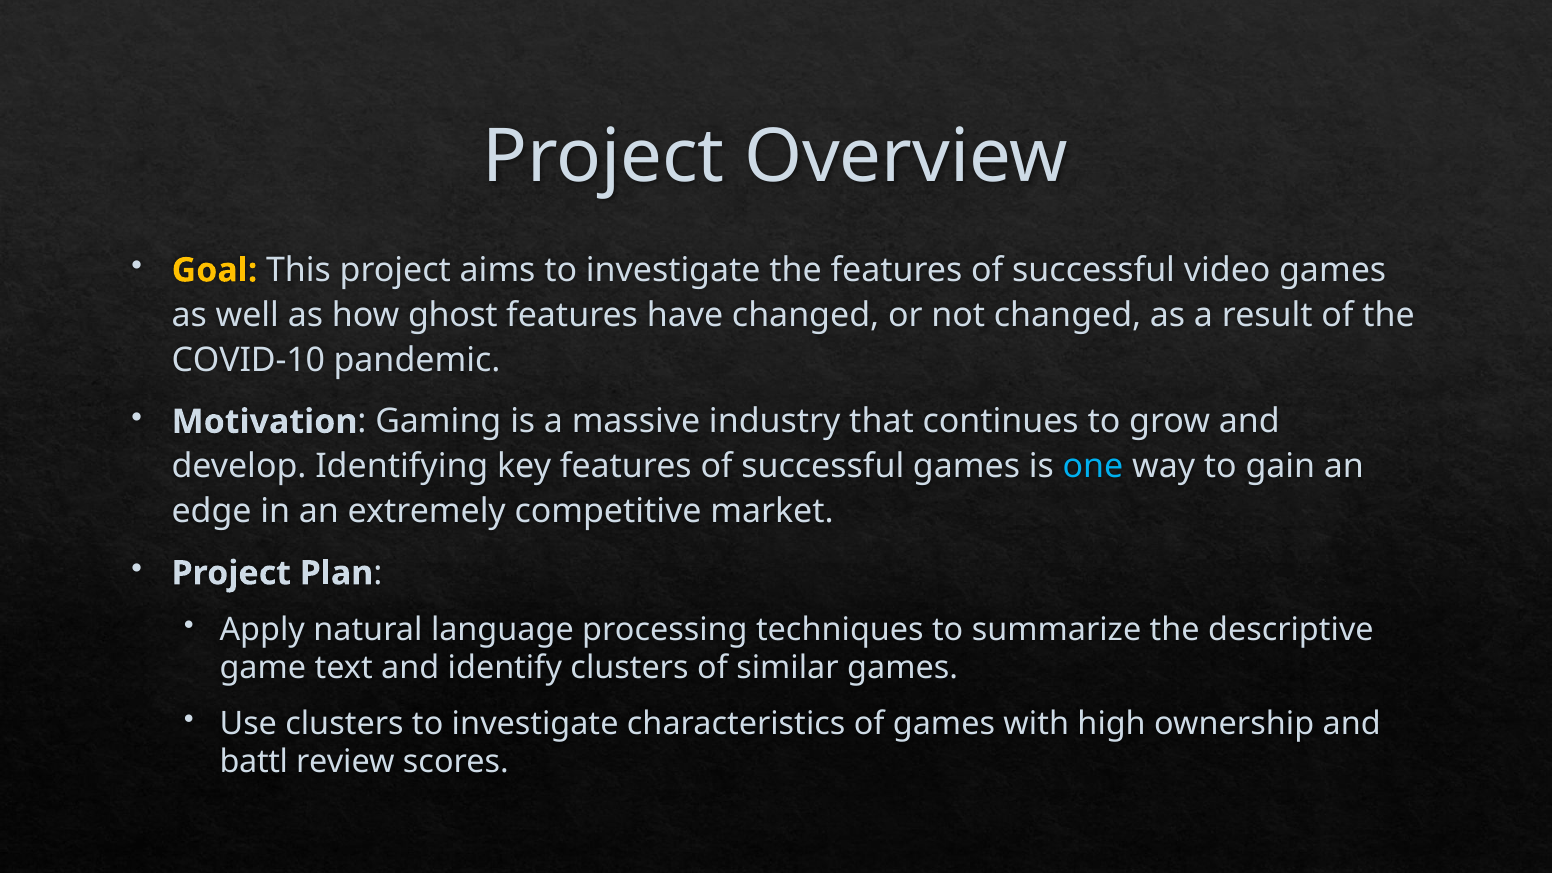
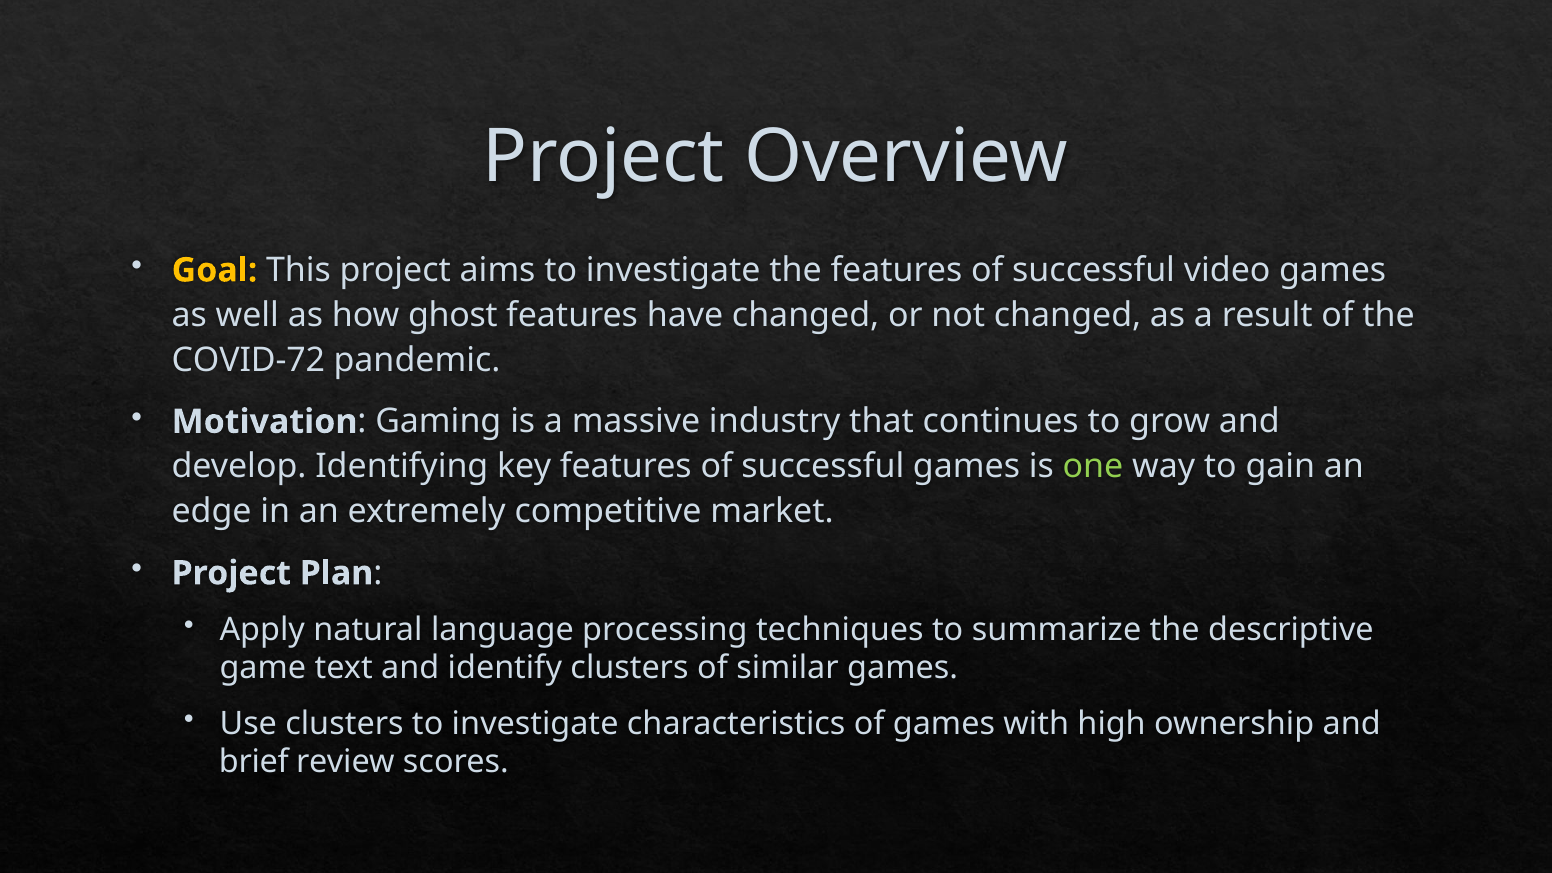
COVID-10: COVID-10 -> COVID-72
one colour: light blue -> light green
battl: battl -> brief
